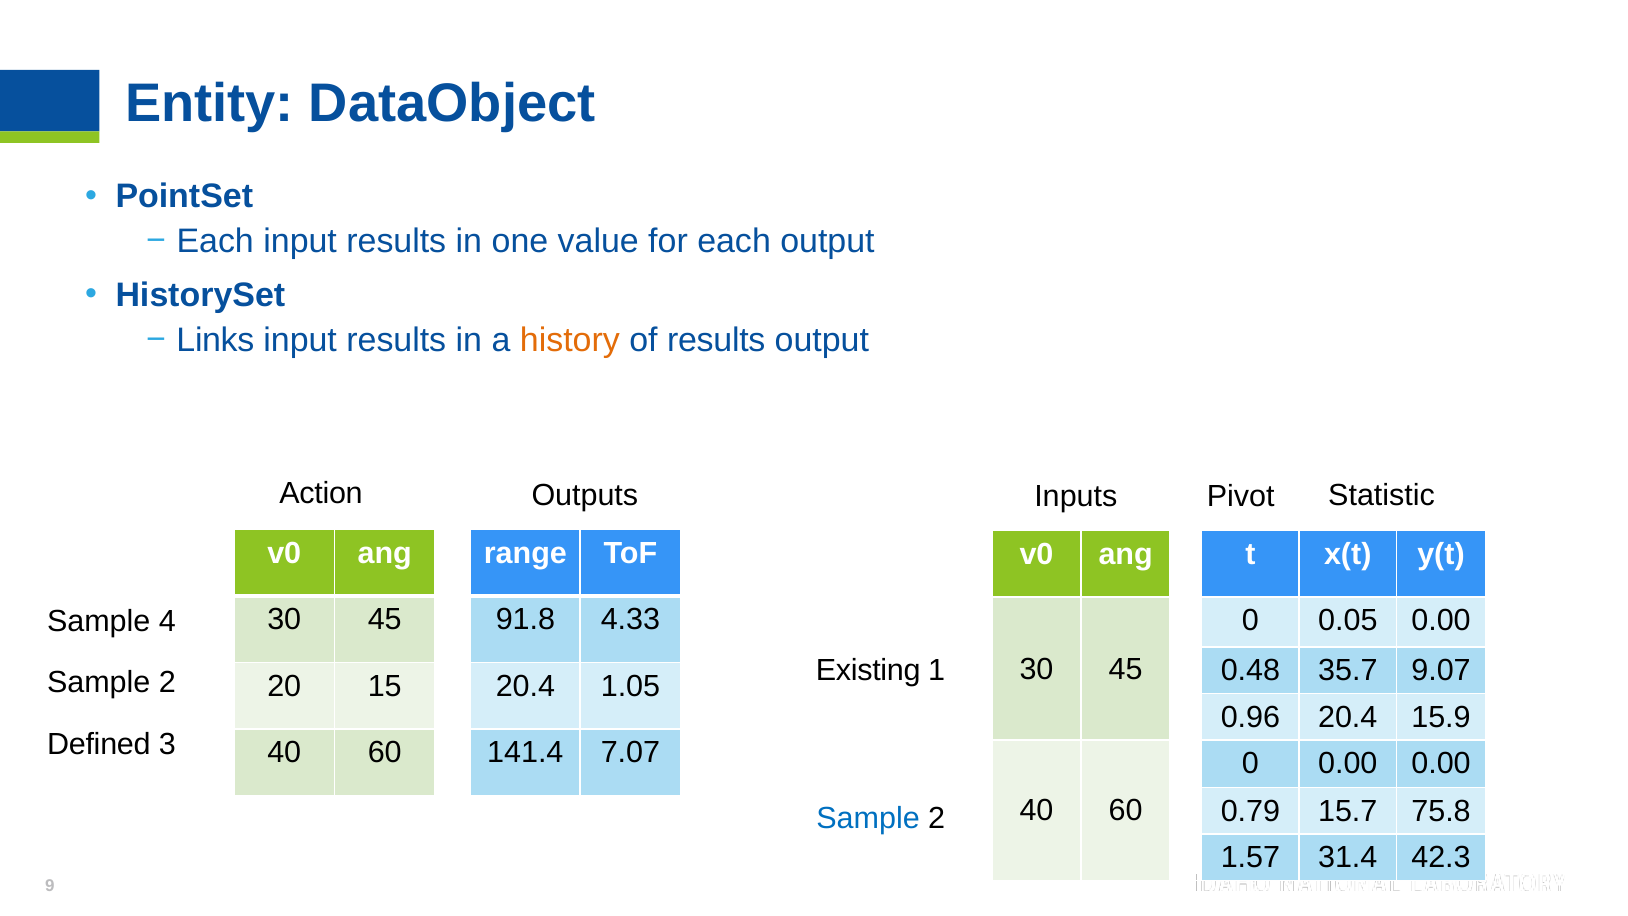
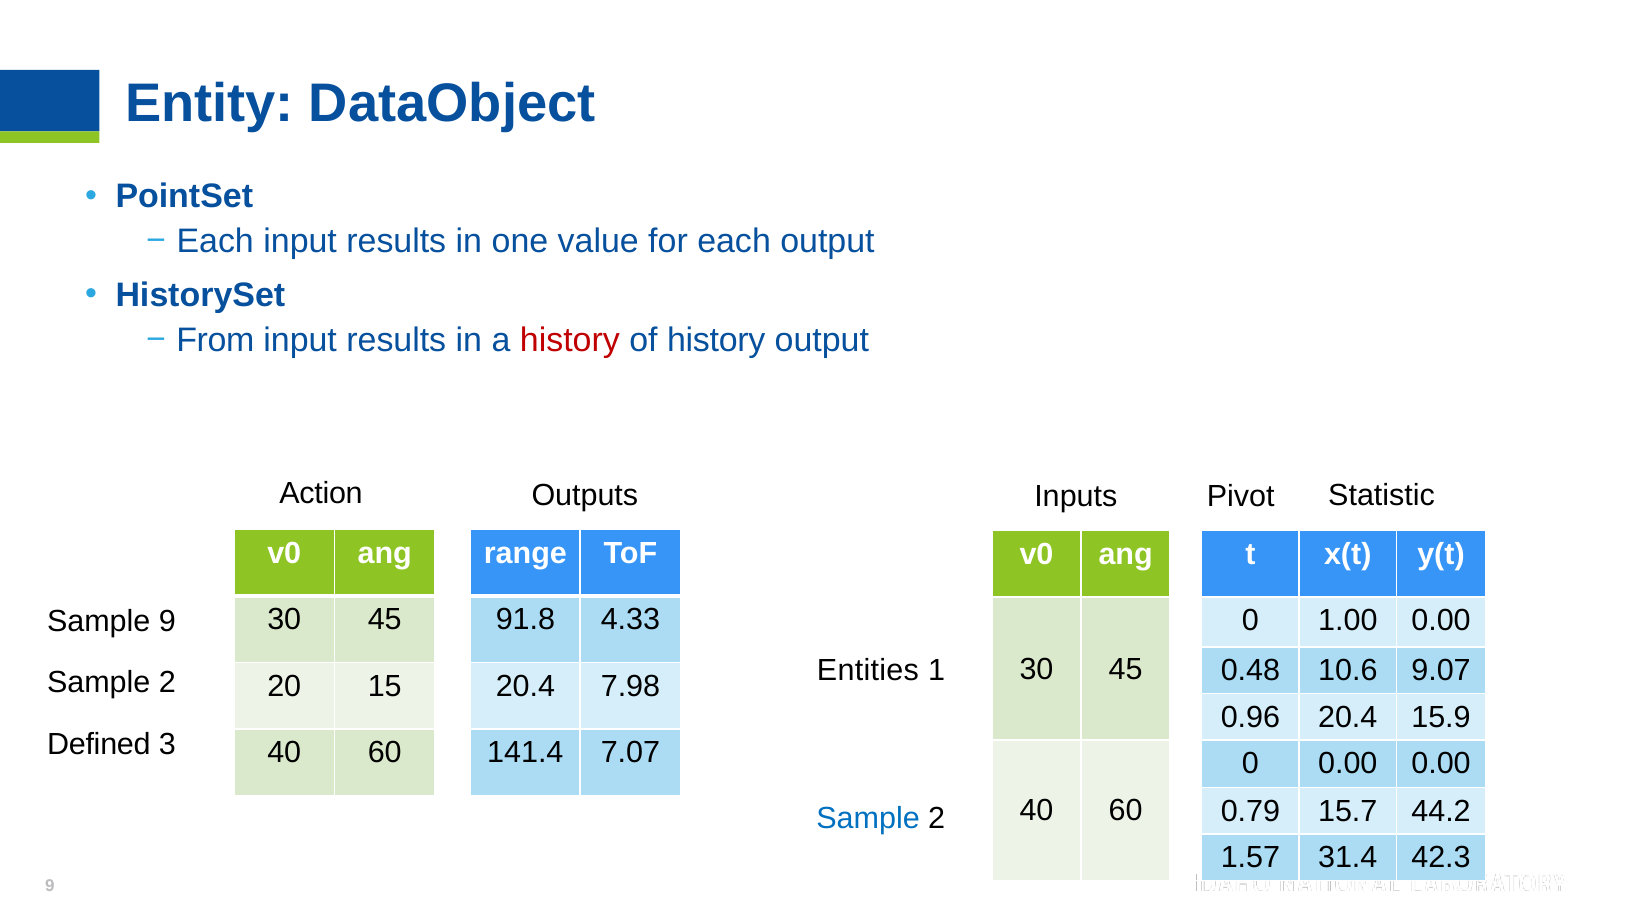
Links: Links -> From
history at (570, 340) colour: orange -> red
of results: results -> history
0.05: 0.05 -> 1.00
Sample 4: 4 -> 9
Existing: Existing -> Entities
35.7: 35.7 -> 10.6
1.05: 1.05 -> 7.98
75.8: 75.8 -> 44.2
